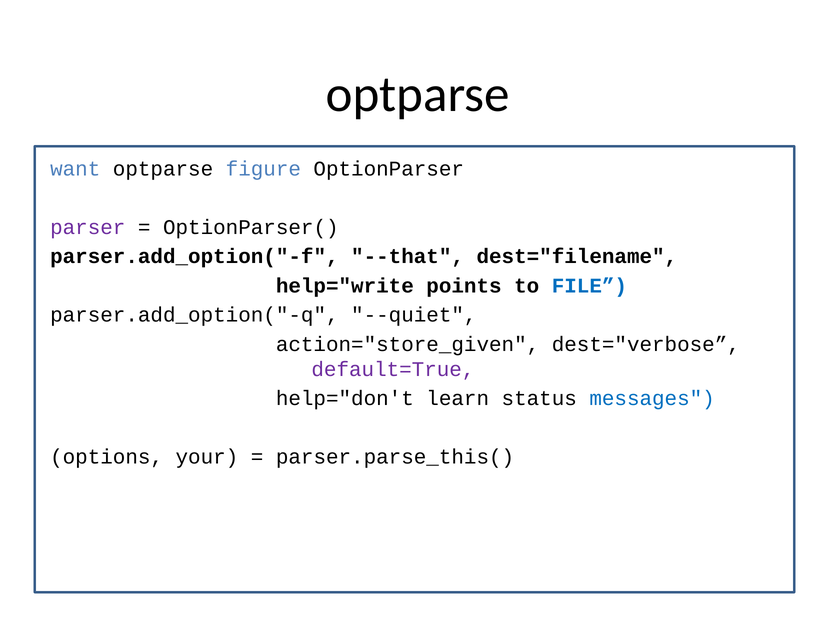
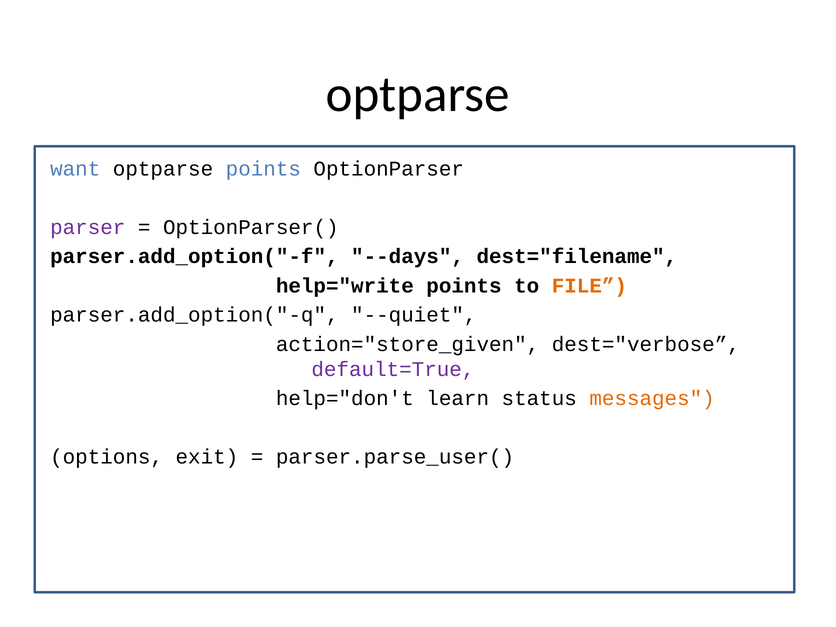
optparse figure: figure -> points
--that: --that -> --days
FILE colour: blue -> orange
messages colour: blue -> orange
your: your -> exit
parser.parse_this(: parser.parse_this( -> parser.parse_user(
